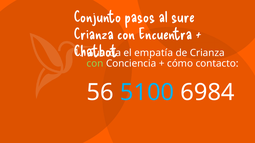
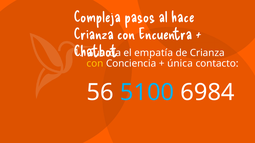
Conjunto: Conjunto -> Compleja
sure: sure -> hace
con at (95, 64) colour: light green -> yellow
cómo: cómo -> única
